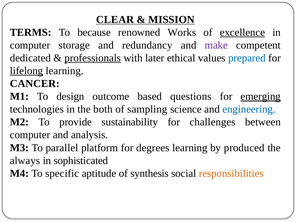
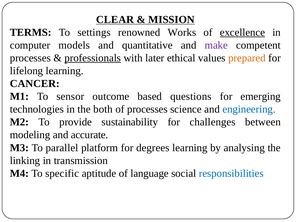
because: because -> settings
storage: storage -> models
redundancy: redundancy -> quantitative
dedicated at (30, 58): dedicated -> processes
prepared colour: blue -> orange
lifelong underline: present -> none
design: design -> sensor
emerging underline: present -> none
of sampling: sampling -> processes
computer at (30, 135): computer -> modeling
analysis: analysis -> accurate
produced: produced -> analysing
always: always -> linking
sophisticated: sophisticated -> transmission
synthesis: synthesis -> language
responsibilities colour: orange -> blue
